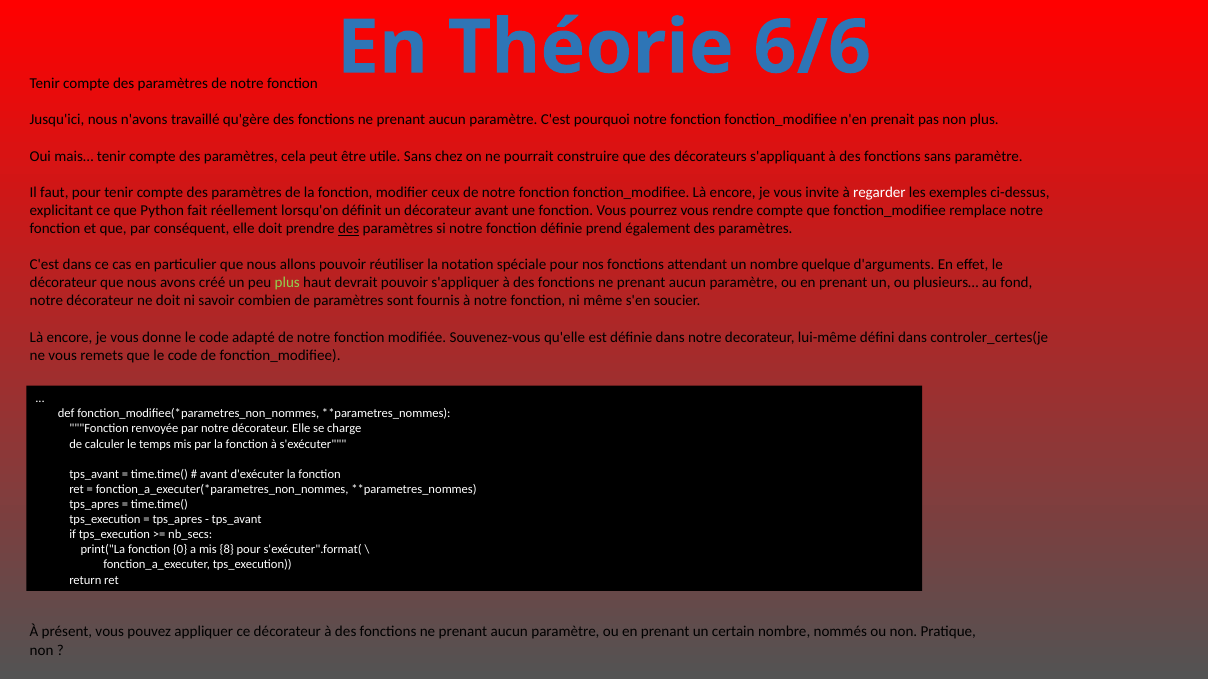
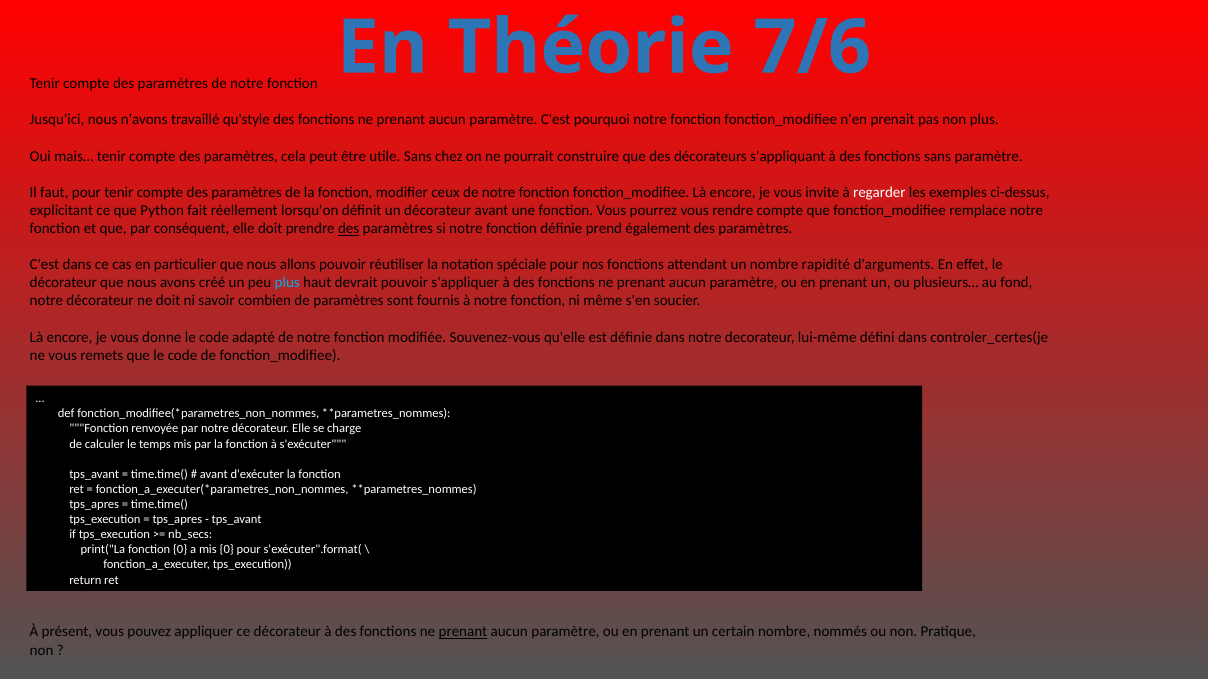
6/6: 6/6 -> 7/6
qu'gère: qu'gère -> qu'style
quelque: quelque -> rapidité
plus at (287, 283) colour: light green -> light blue
mis 8: 8 -> 0
prenant at (463, 632) underline: none -> present
